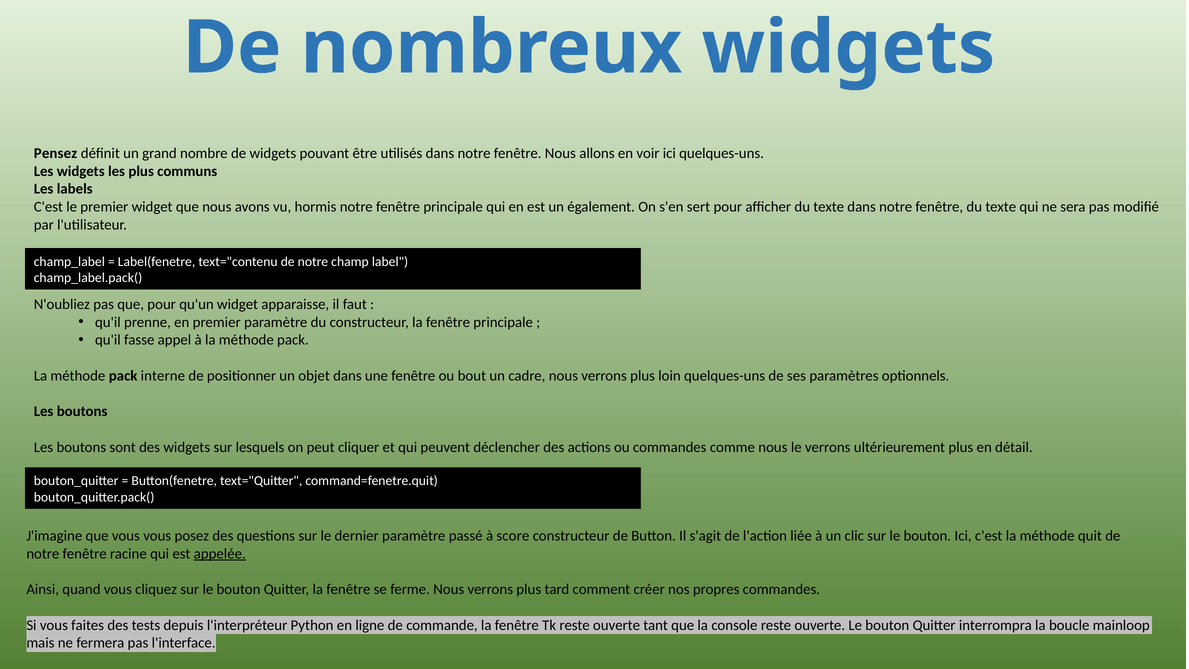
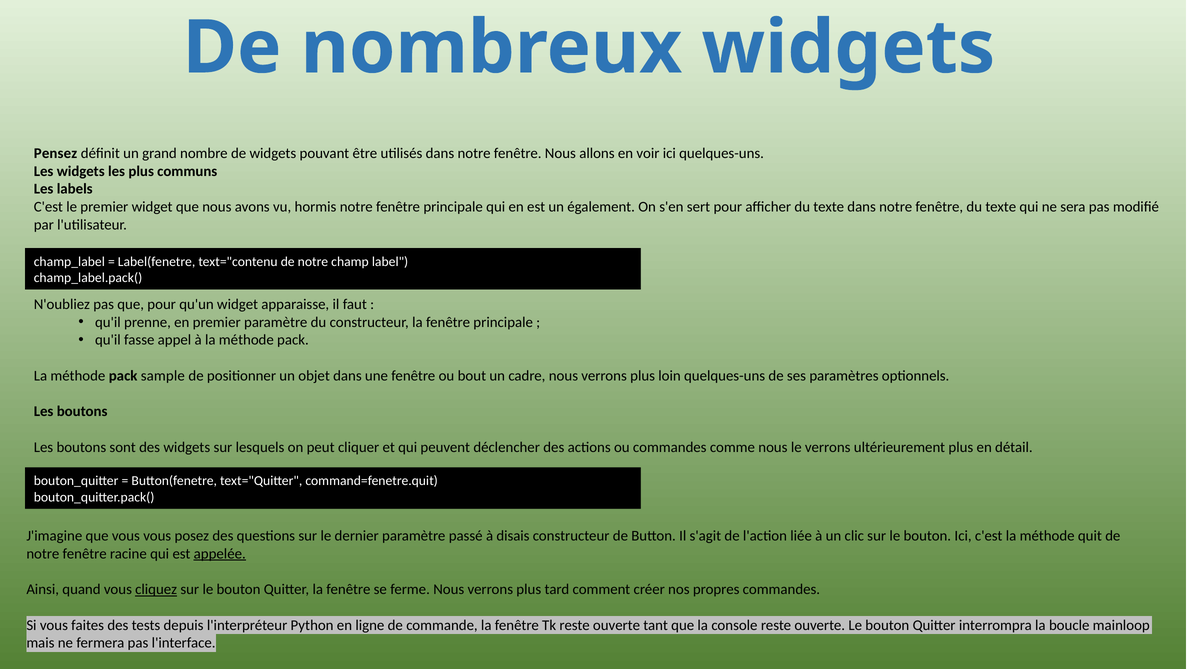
interne: interne -> sample
score: score -> disais
cliquez underline: none -> present
